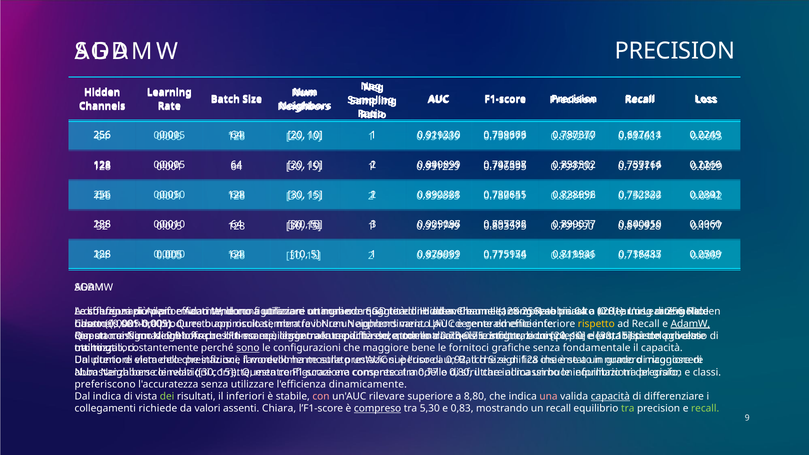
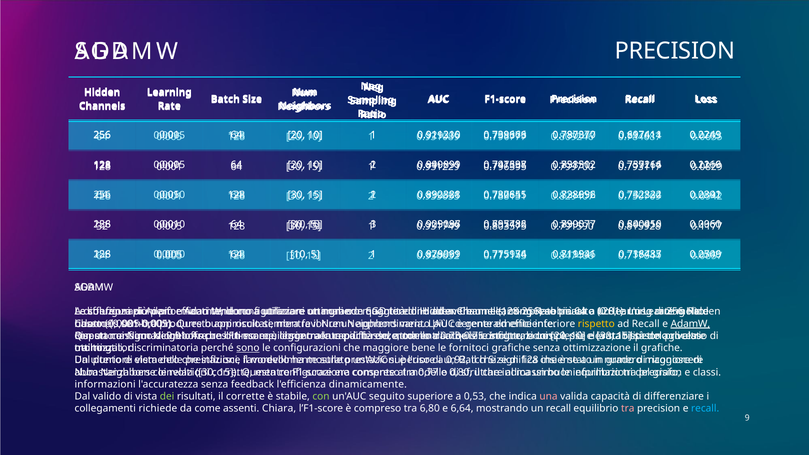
costantemente: costantemente -> discriminatoria
fondamentale: fondamentale -> ottimizzazione
il capacità: capacità -> grafiche
preferiscono at (105, 384): preferiscono -> informazioni
senza utilizzare: utilizzare -> feedback
Dal indica: indica -> valido
il inferiori: inferiori -> corrette
con at (321, 397) colour: pink -> light green
rilevare: rilevare -> seguito
8,80: 8,80 -> 0,53
capacità at (610, 397) underline: present -> none
valori: valori -> come
compreso at (378, 409) underline: present -> none
5,30: 5,30 -> 6,80
0,83: 0,83 -> 6,64
tra at (628, 409) colour: light green -> pink
recall at (705, 409) colour: light green -> light blue
